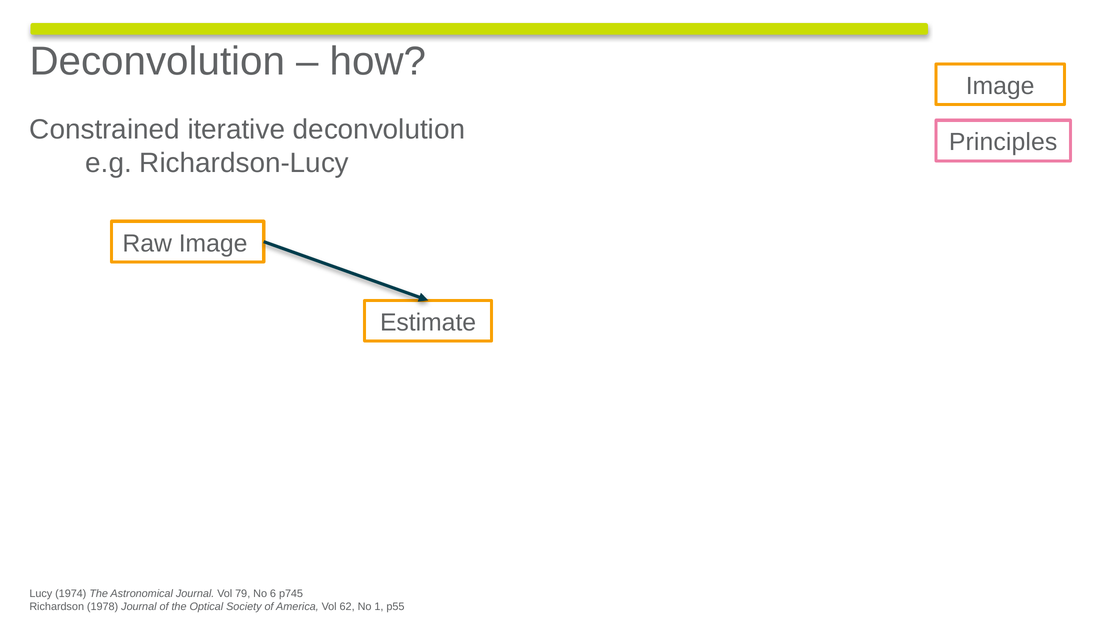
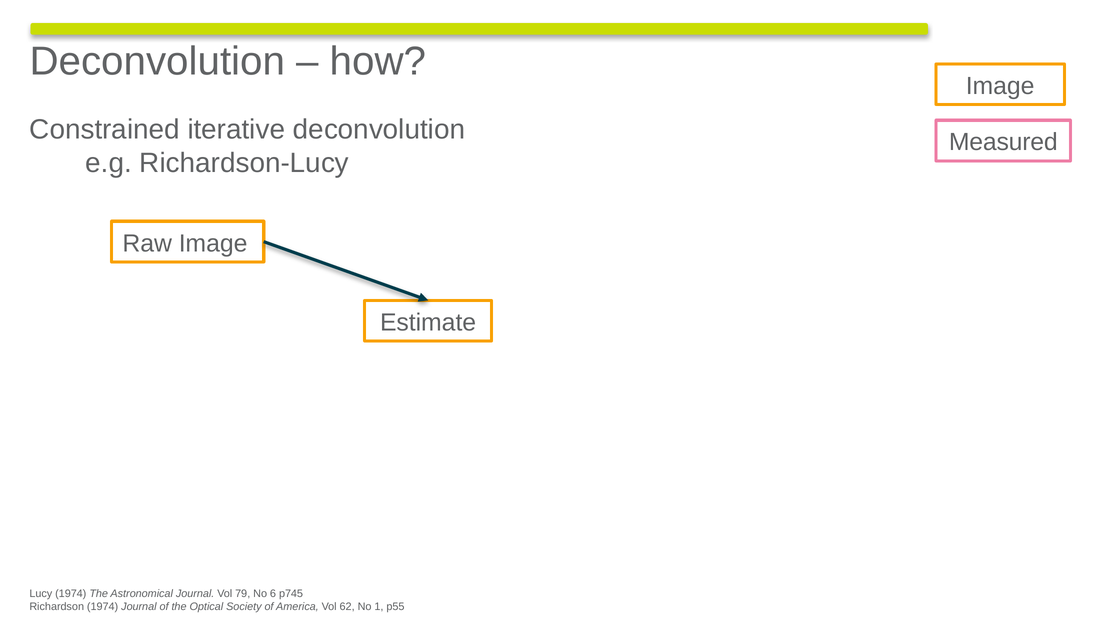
Principles: Principles -> Measured
Richardson 1978: 1978 -> 1974
